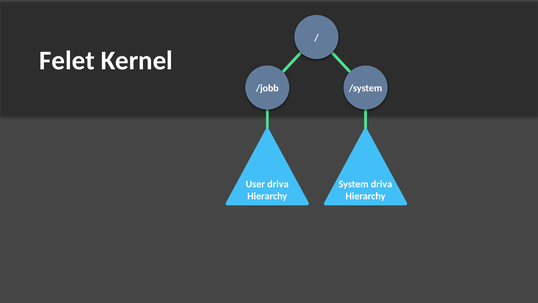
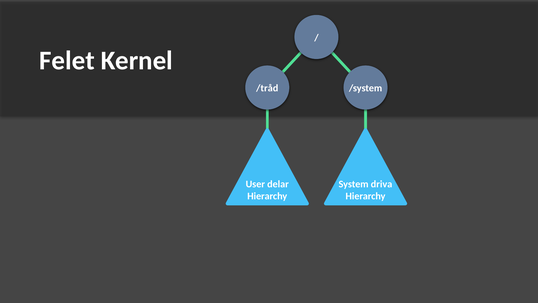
/jobb: /jobb -> /tråd
User driva: driva -> delar
